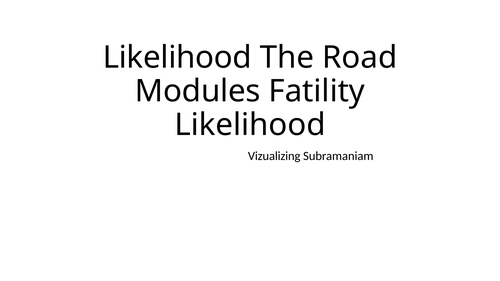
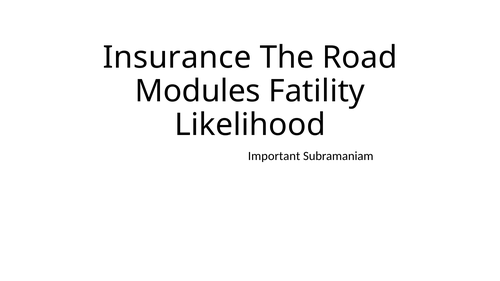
Likelihood at (177, 57): Likelihood -> Insurance
Vizualizing: Vizualizing -> Important
